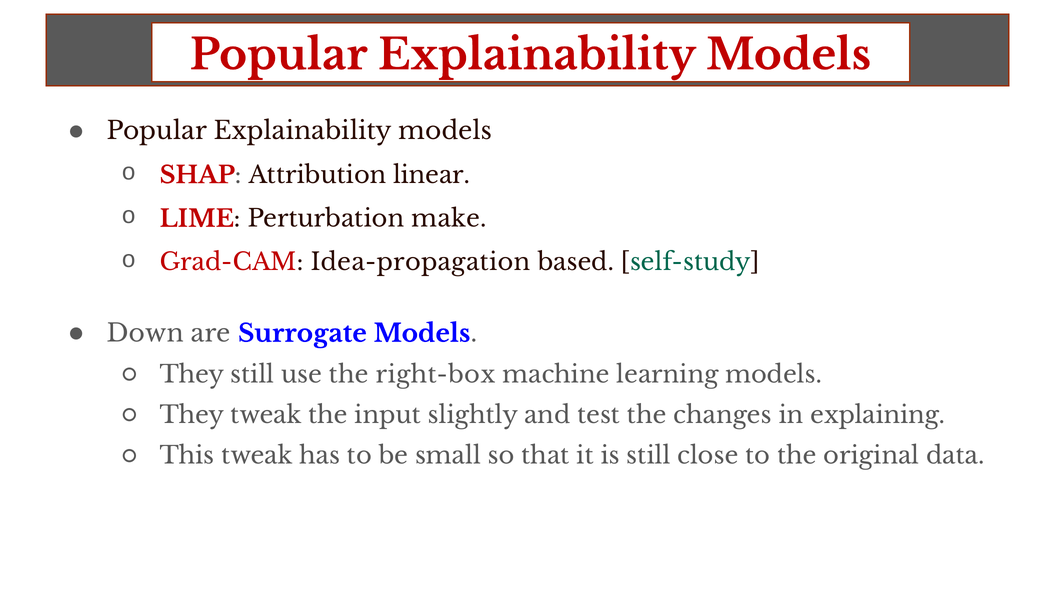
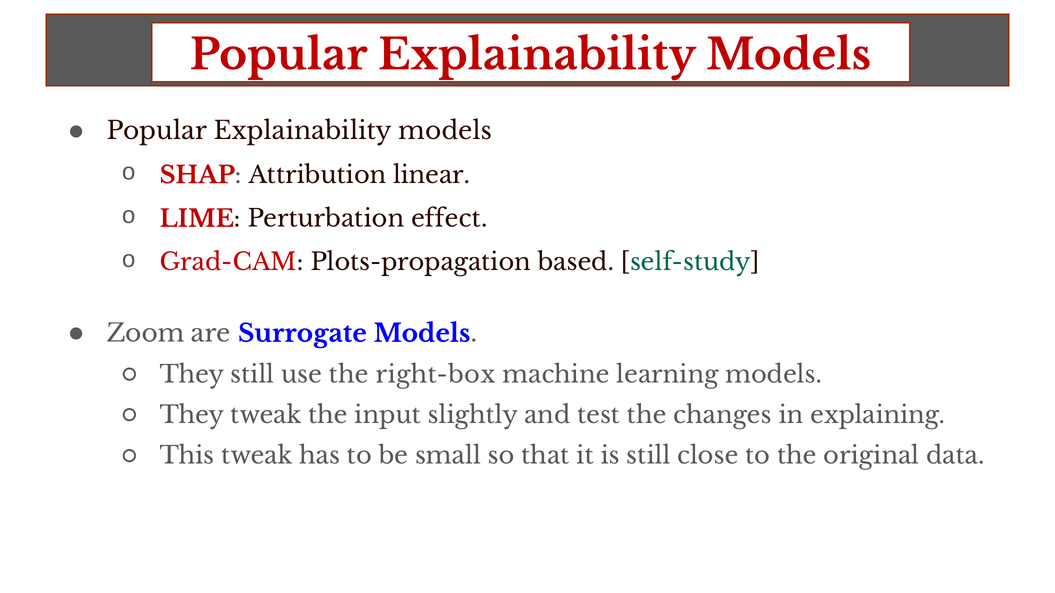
make: make -> effect
Idea-propagation: Idea-propagation -> Plots-propagation
Down: Down -> Zoom
